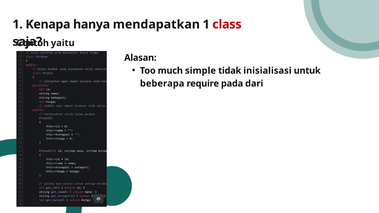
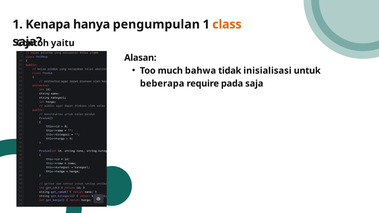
mendapatkan: mendapatkan -> pengumpulan
class colour: red -> orange
simple: simple -> bahwa
pada dari: dari -> saja
